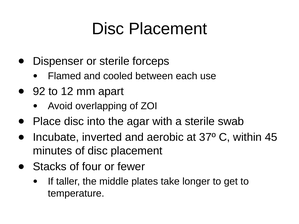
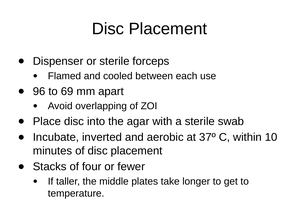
92: 92 -> 96
12: 12 -> 69
45: 45 -> 10
